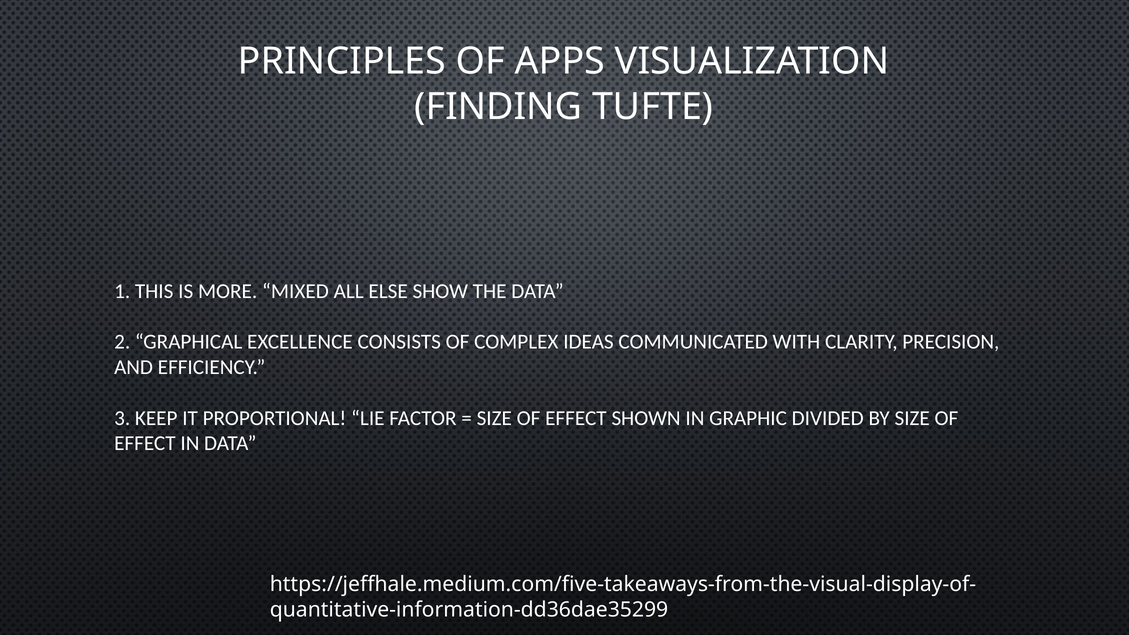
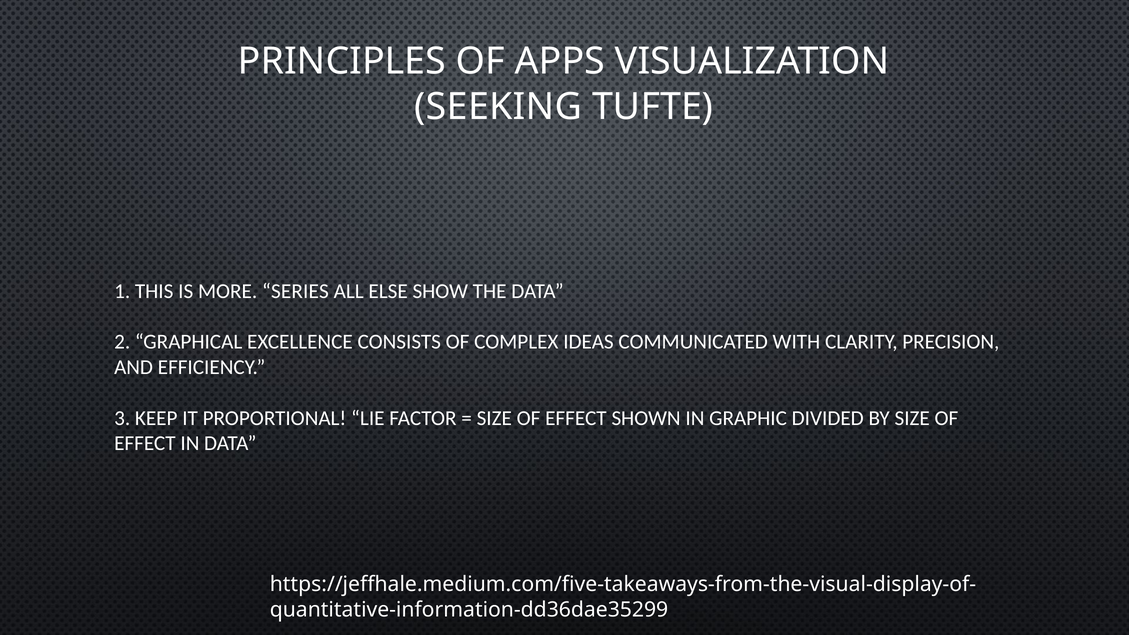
FINDING: FINDING -> SEEKING
MIXED: MIXED -> SERIES
